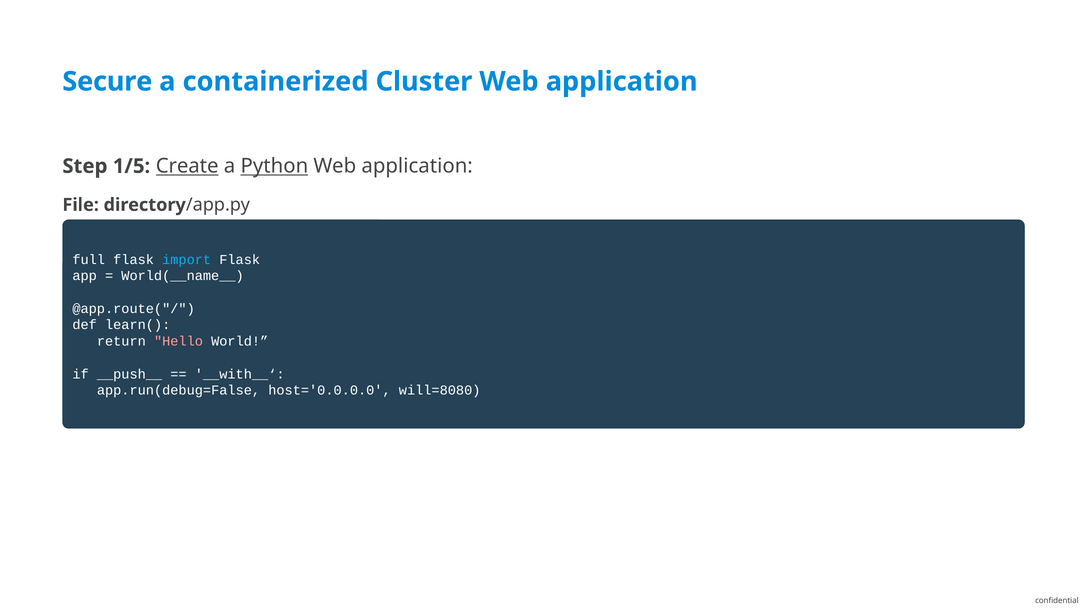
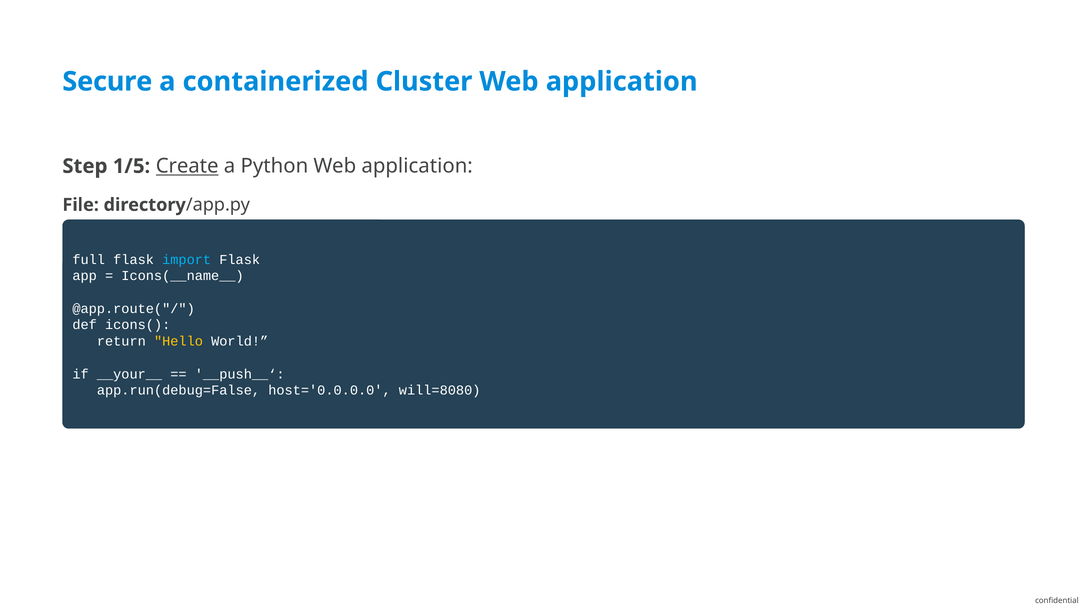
Python underline: present -> none
World(__name__: World(__name__ -> Icons(__name__
learn(: learn( -> icons(
Hello colour: pink -> yellow
__push__: __push__ -> __your__
__with__‘: __with__‘ -> __push__‘
